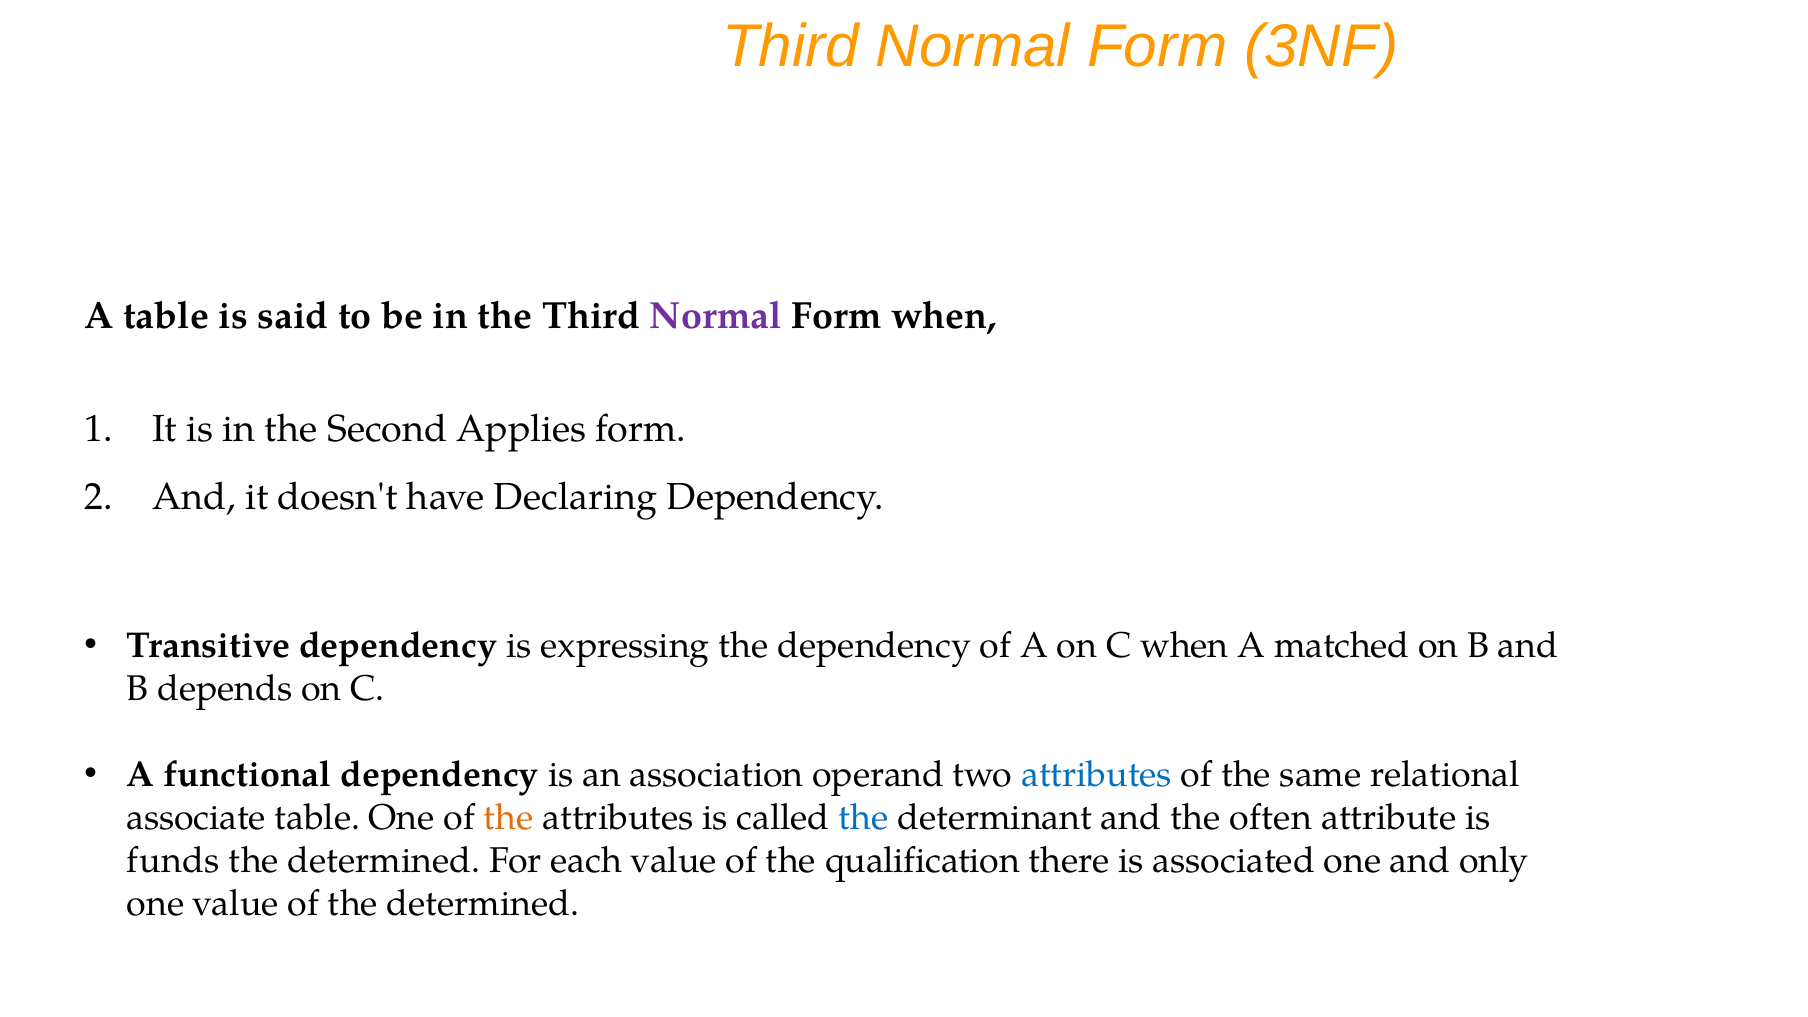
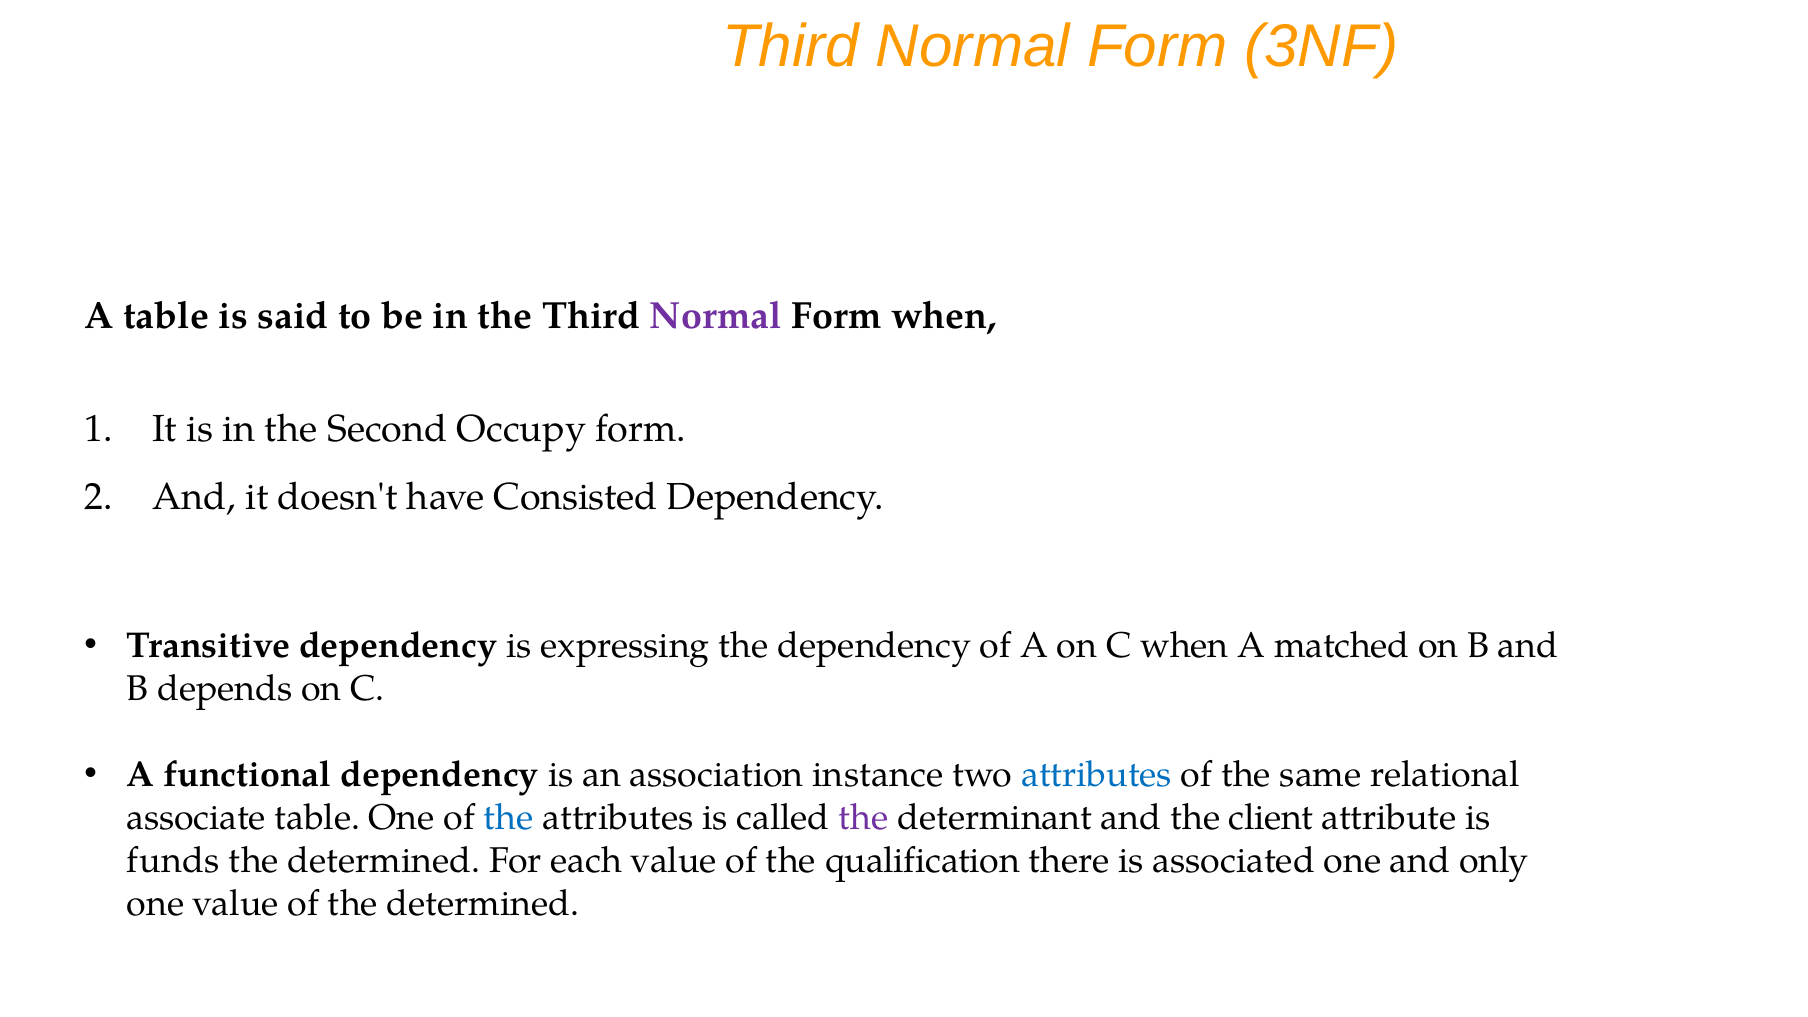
Applies: Applies -> Occupy
Declaring: Declaring -> Consisted
operand: operand -> instance
the at (509, 818) colour: orange -> blue
the at (864, 818) colour: blue -> purple
often: often -> client
